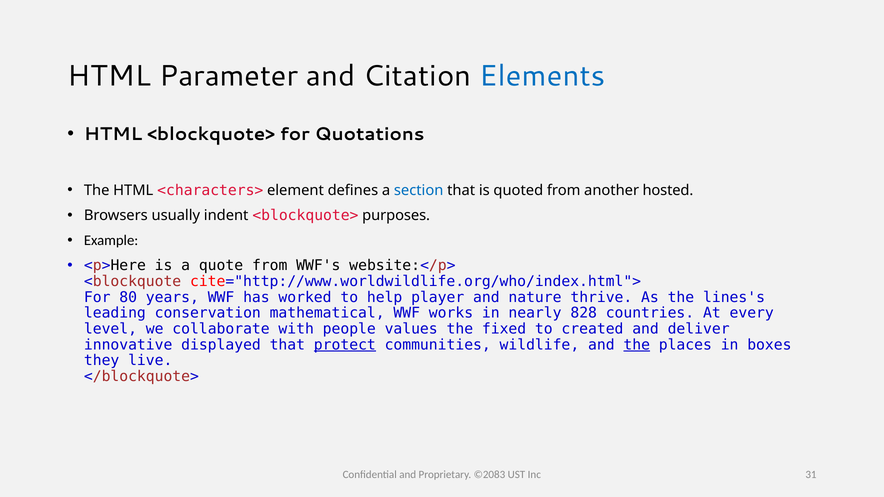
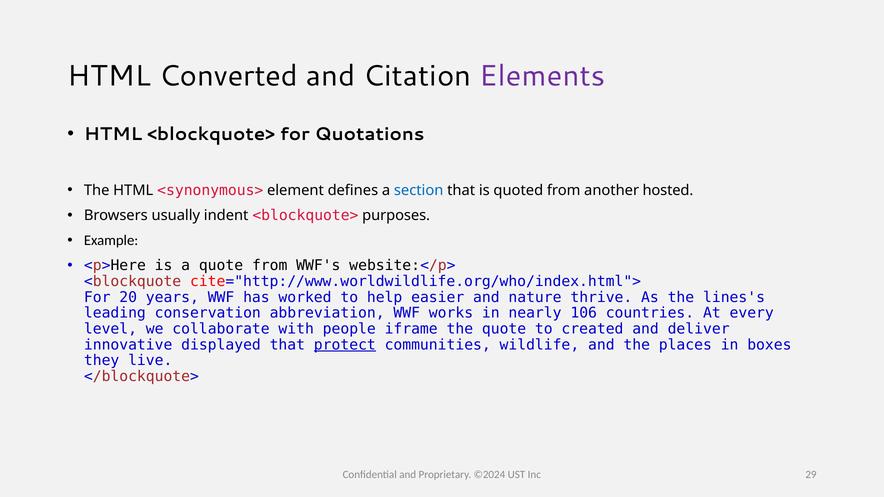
Parameter: Parameter -> Converted
Elements colour: blue -> purple
<characters>: <characters> -> <synonymous>
80: 80 -> 20
player: player -> easier
mathematical: mathematical -> abbreviation
828: 828 -> 106
values: values -> iframe
the fixed: fixed -> quote
the at (637, 345) underline: present -> none
©2083: ©2083 -> ©2024
31: 31 -> 29
